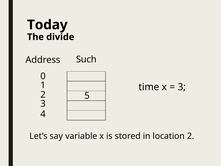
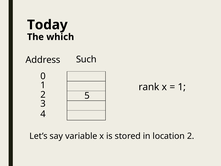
divide: divide -> which
time: time -> rank
3 at (182, 87): 3 -> 1
